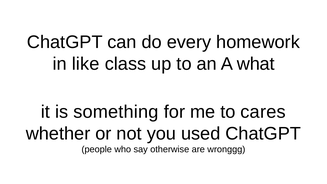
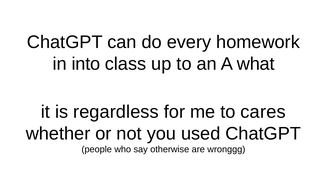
like: like -> into
something: something -> regardless
